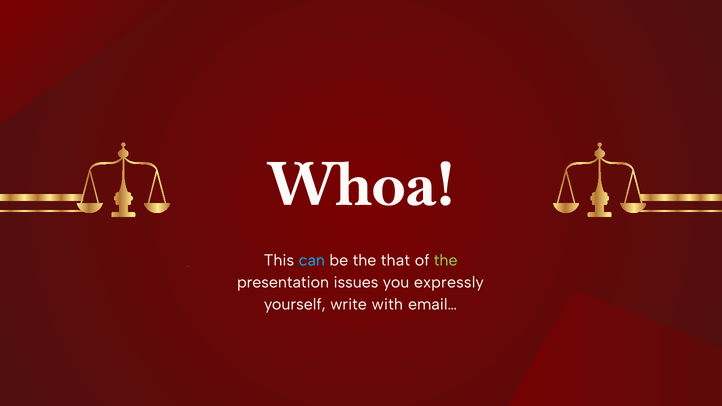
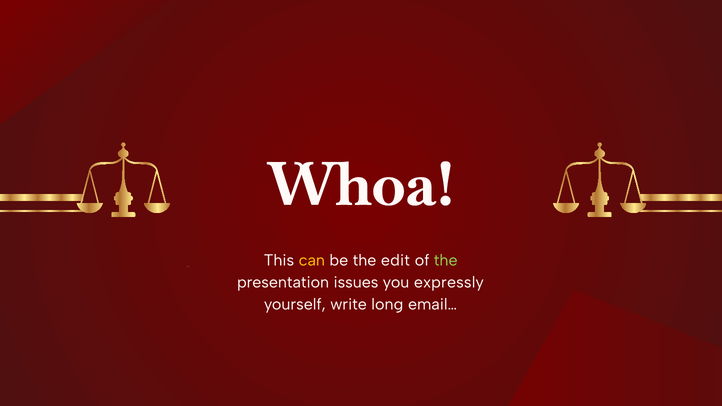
can colour: light blue -> yellow
that: that -> edit
with: with -> long
